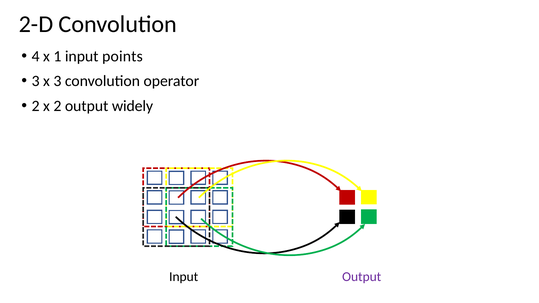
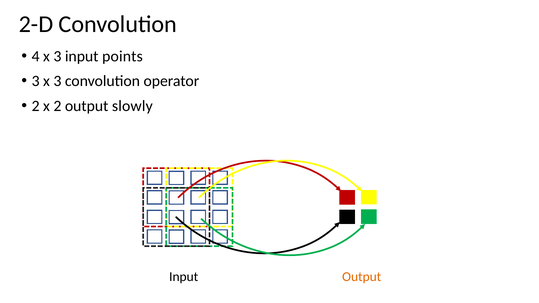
4 x 1: 1 -> 3
widely: widely -> slowly
Output at (362, 277) colour: purple -> orange
